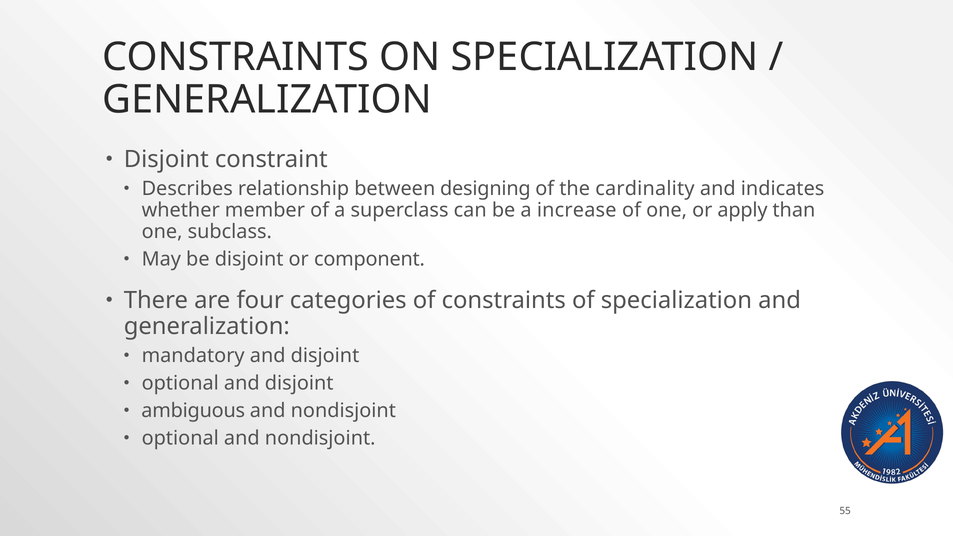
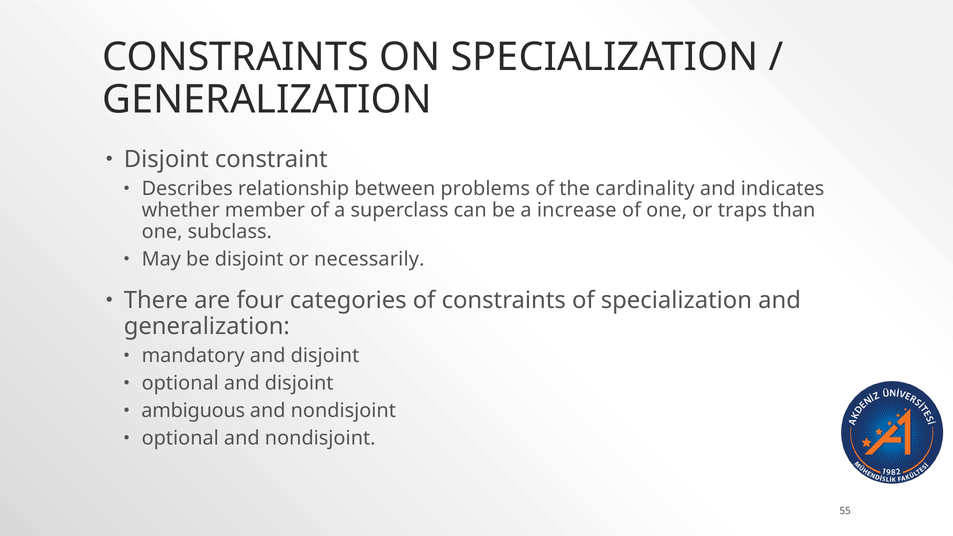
designing: designing -> problems
apply: apply -> traps
component: component -> necessarily
